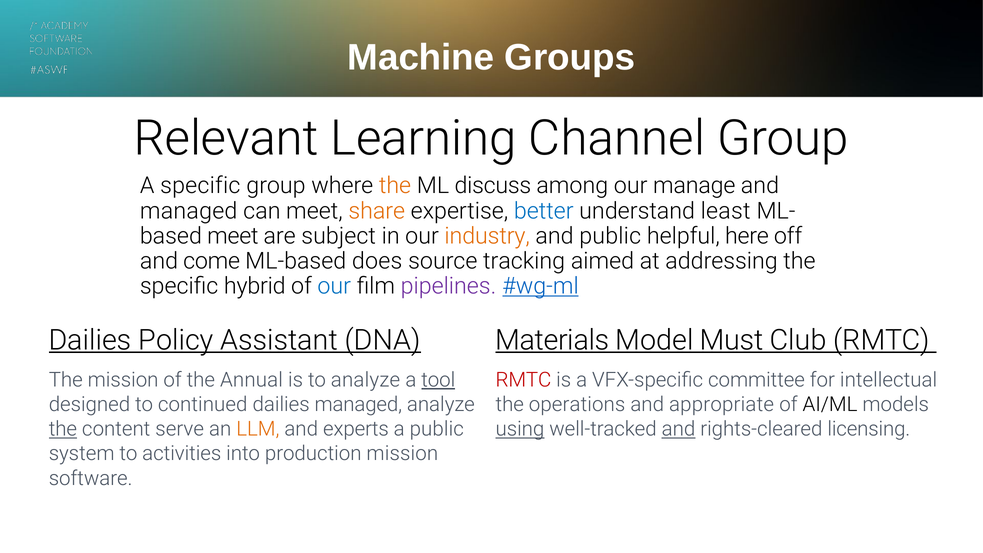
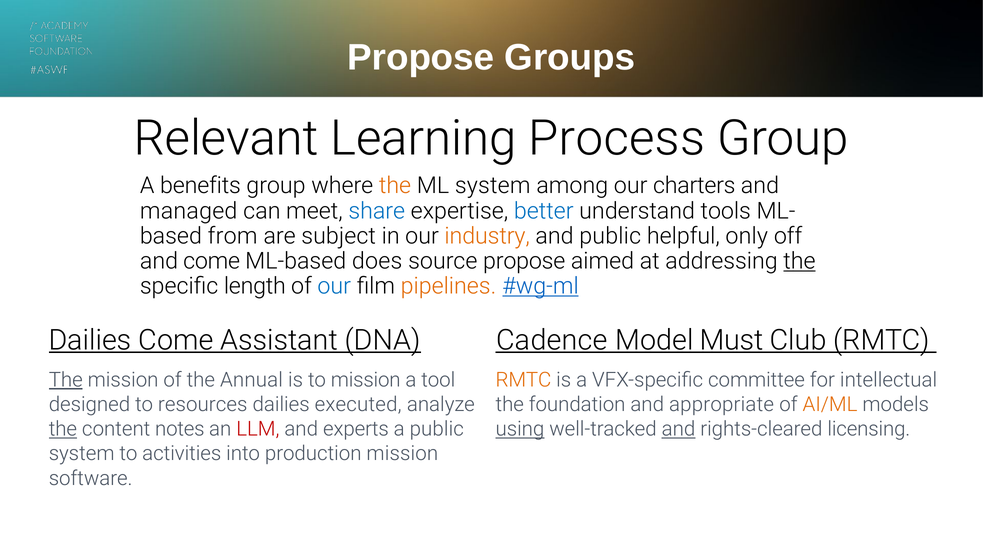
Machine at (421, 58): Machine -> Propose
Channel: Channel -> Process
A specific: specific -> benefits
ML discuss: discuss -> system
manage: manage -> charters
share colour: orange -> blue
least: least -> tools
meet at (233, 236): meet -> from
here: here -> only
source tracking: tracking -> propose
the at (799, 261) underline: none -> present
hybrid: hybrid -> length
pipelines colour: purple -> orange
Dailies Policy: Policy -> Come
Materials: Materials -> Cadence
The at (66, 380) underline: none -> present
to analyze: analyze -> mission
tool underline: present -> none
RMTC at (523, 380) colour: red -> orange
continued: continued -> resources
dailies managed: managed -> executed
operations: operations -> foundation
AI/ML colour: black -> orange
serve: serve -> notes
LLM colour: orange -> red
